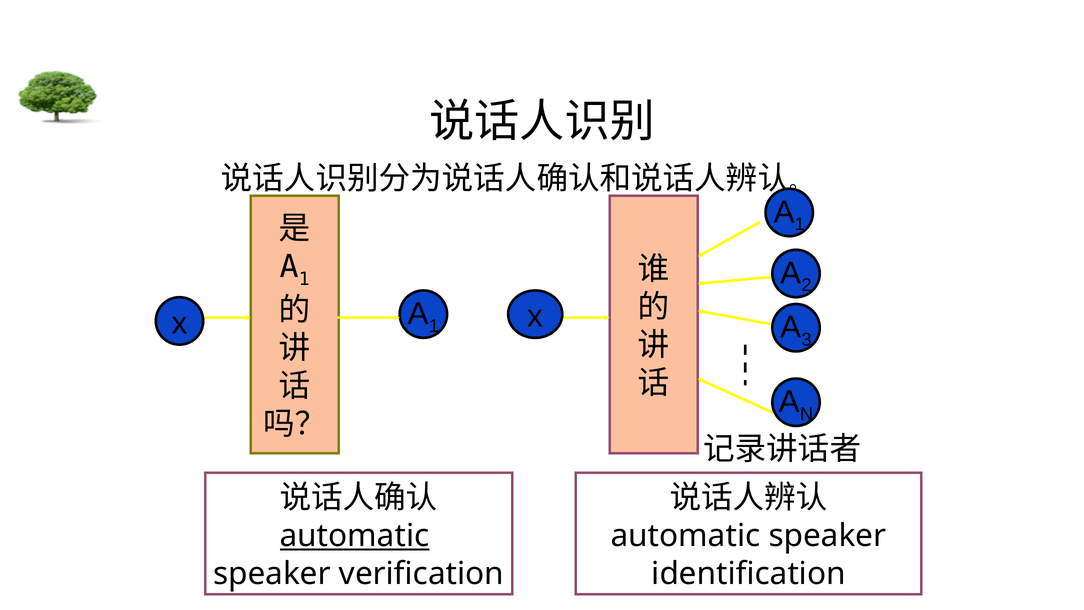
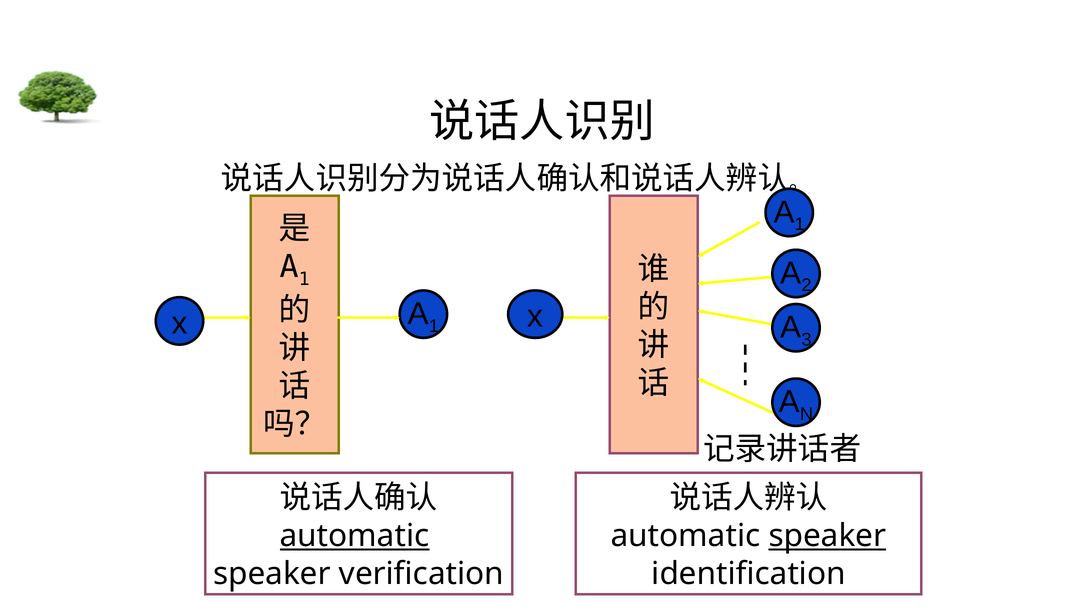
speaker at (827, 536) underline: none -> present
